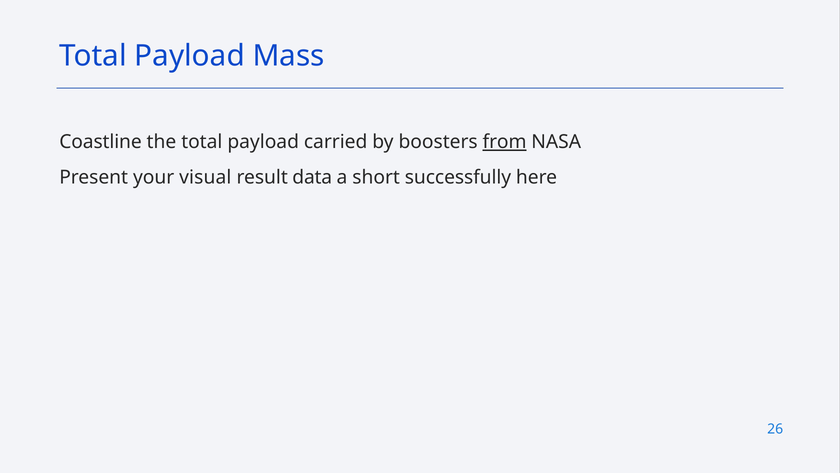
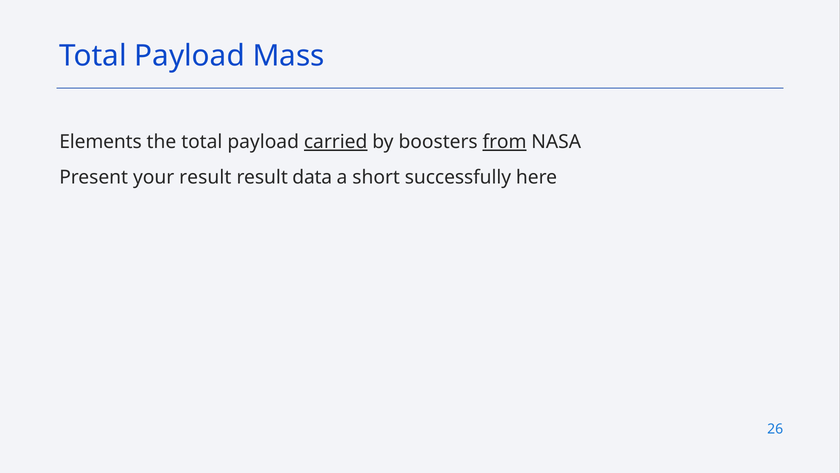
Coastline: Coastline -> Elements
carried underline: none -> present
your visual: visual -> result
